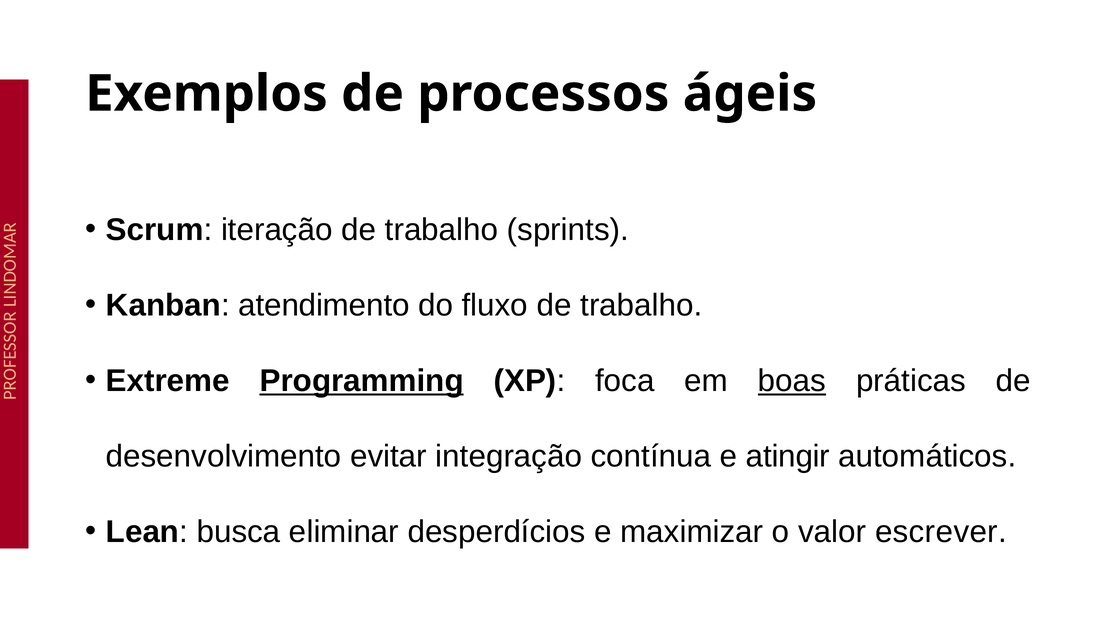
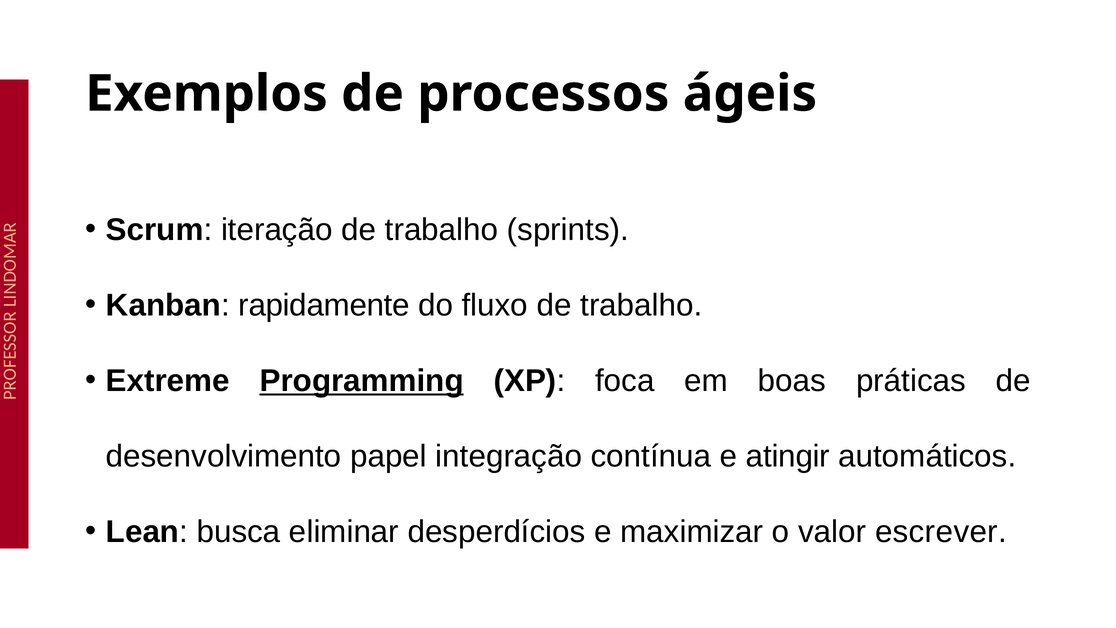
atendimento: atendimento -> rapidamente
boas underline: present -> none
evitar: evitar -> papel
